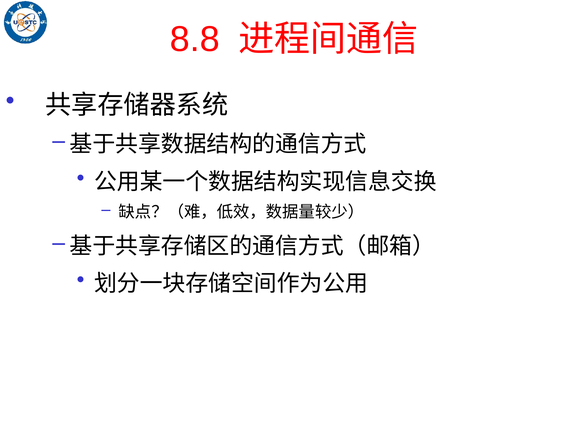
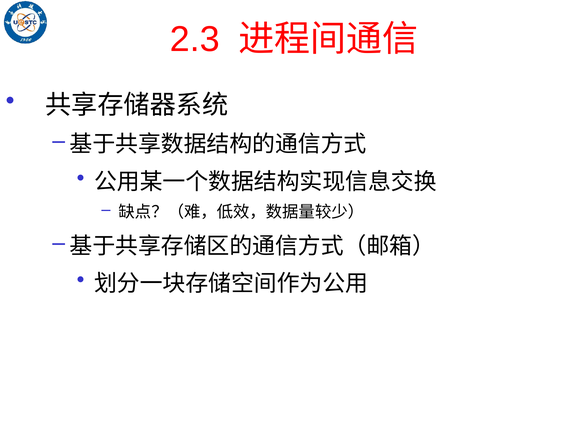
8.8: 8.8 -> 2.3
